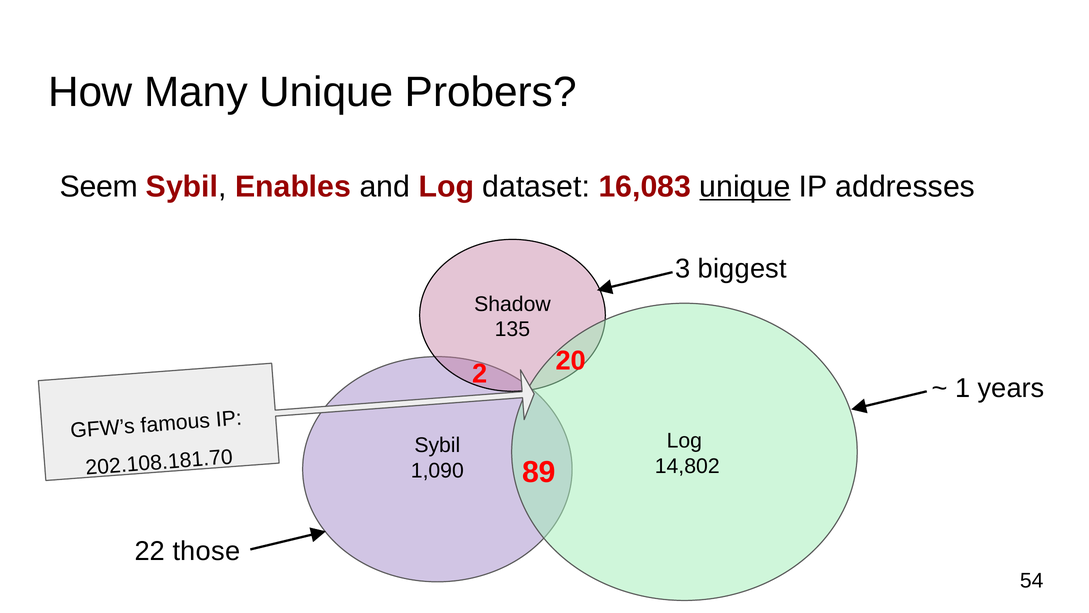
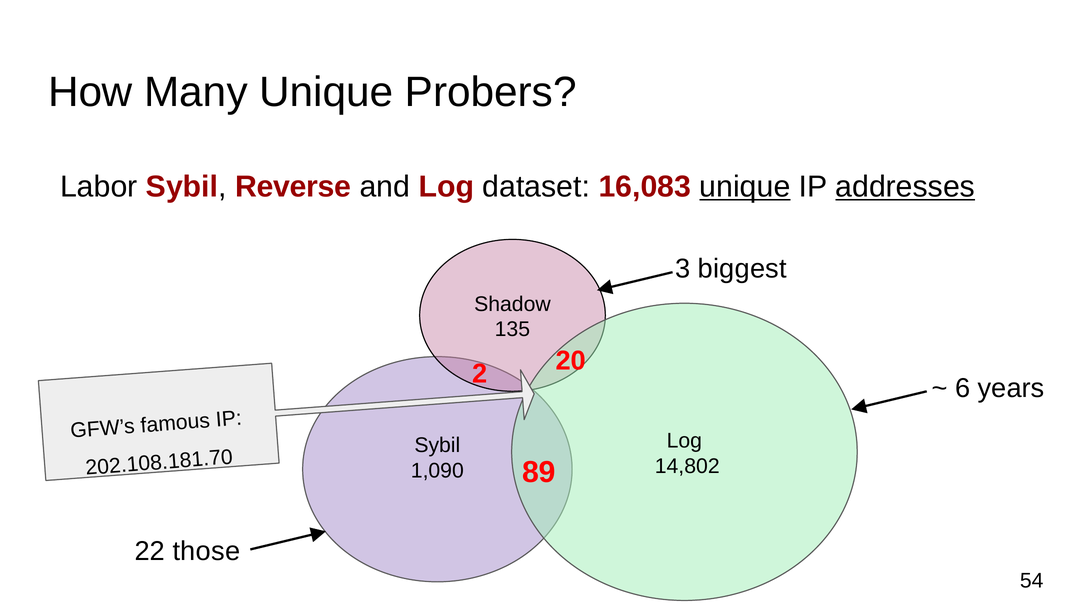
Seem: Seem -> Labor
Enables: Enables -> Reverse
addresses underline: none -> present
1: 1 -> 6
